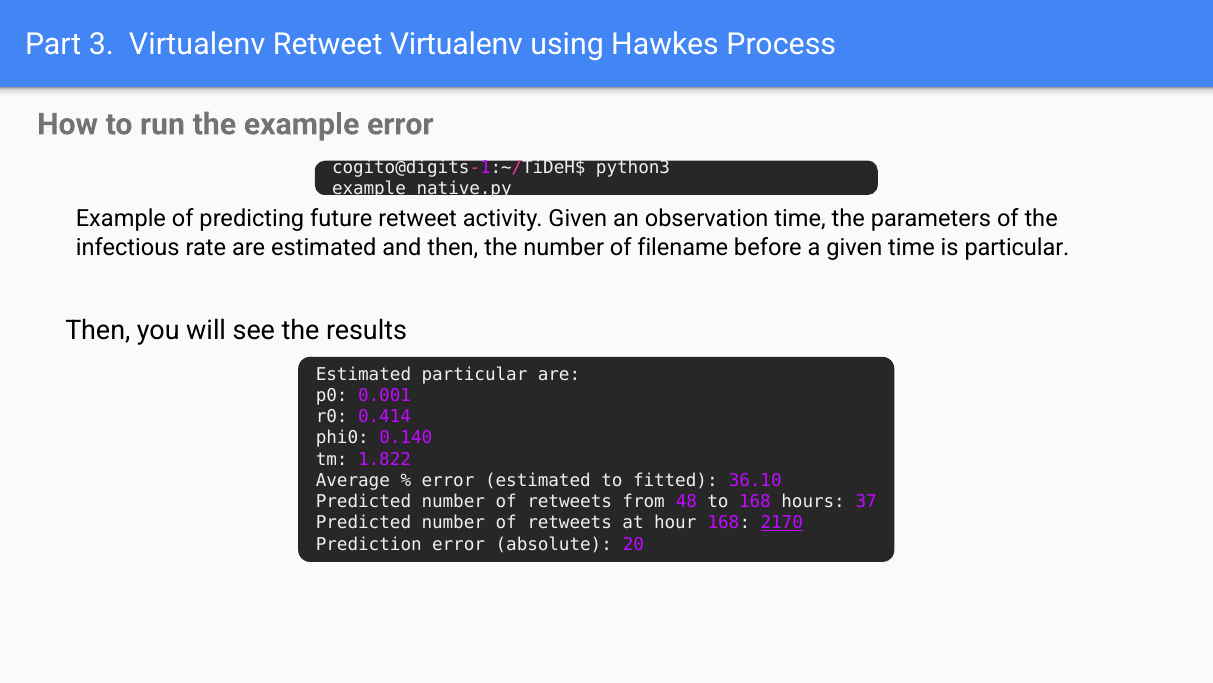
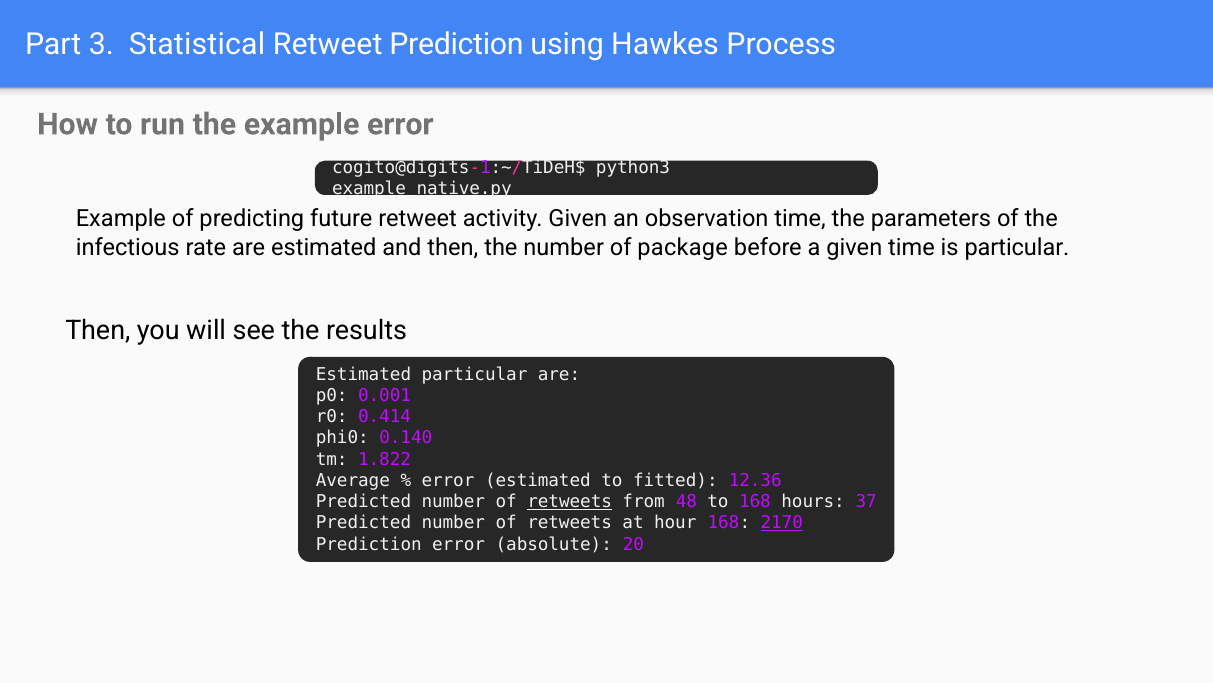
3 Virtualenv: Virtualenv -> Statistical
Retweet Virtualenv: Virtualenv -> Prediction
filename: filename -> package
36.10: 36.10 -> 12.36
retweets at (570, 501) underline: none -> present
